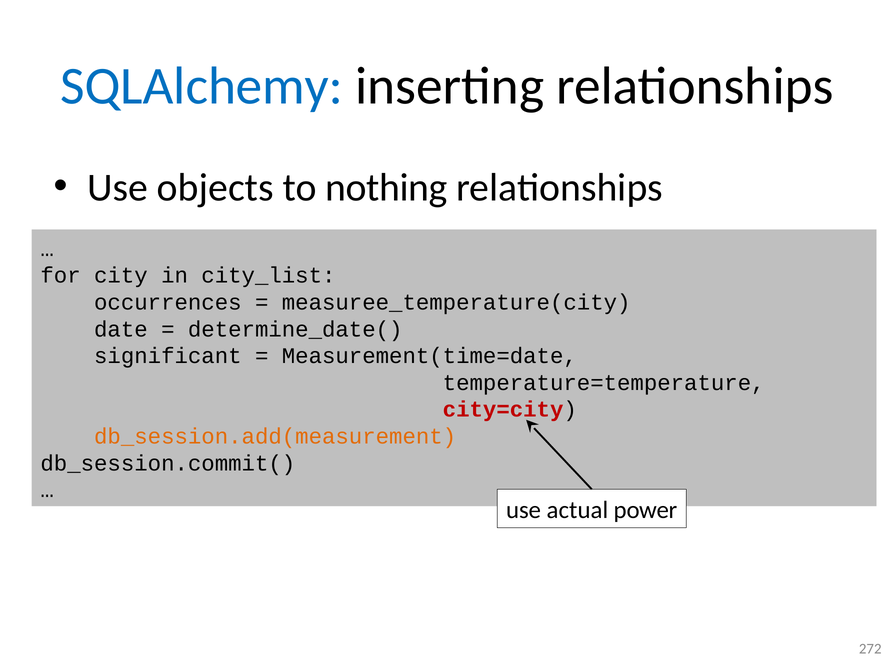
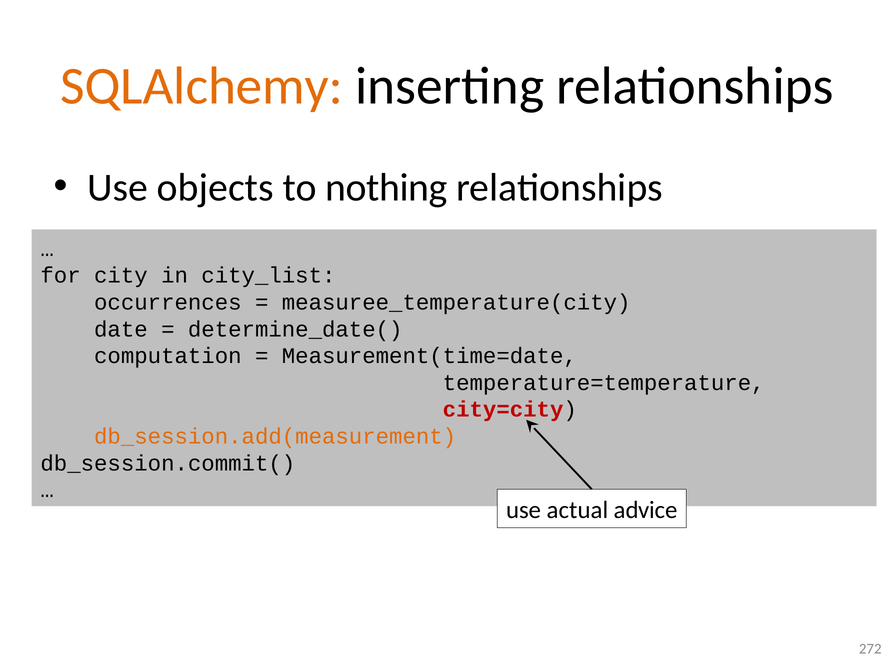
SQLAlchemy colour: blue -> orange
significant: significant -> computation
power: power -> advice
